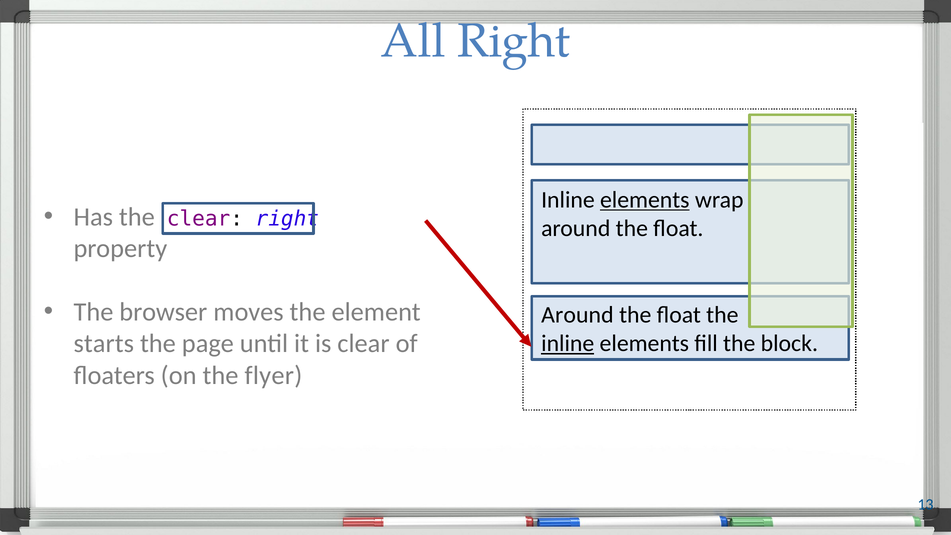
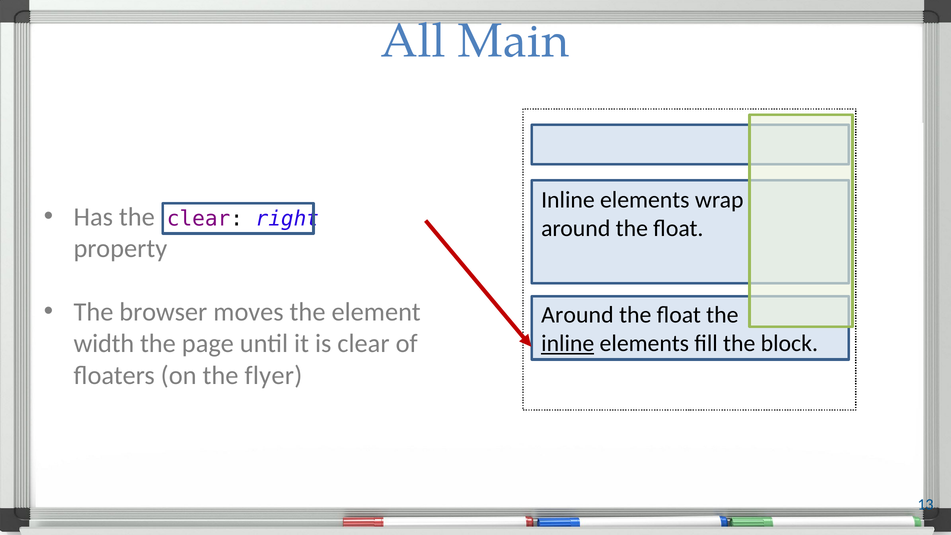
All Right: Right -> Main
elements at (645, 200) underline: present -> none
starts: starts -> width
